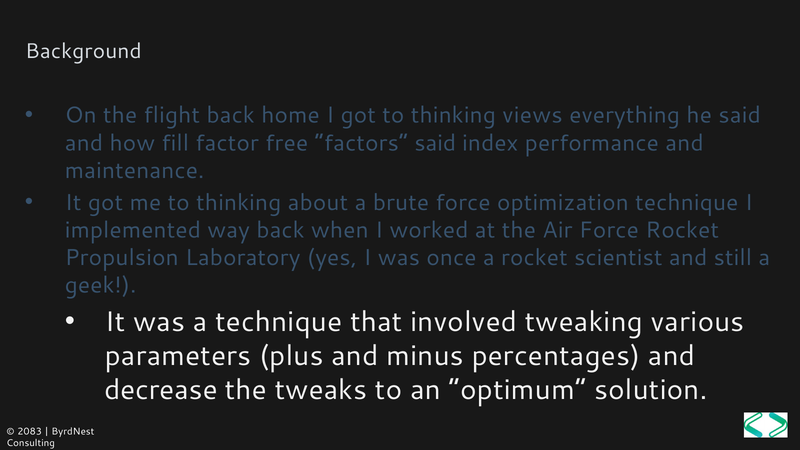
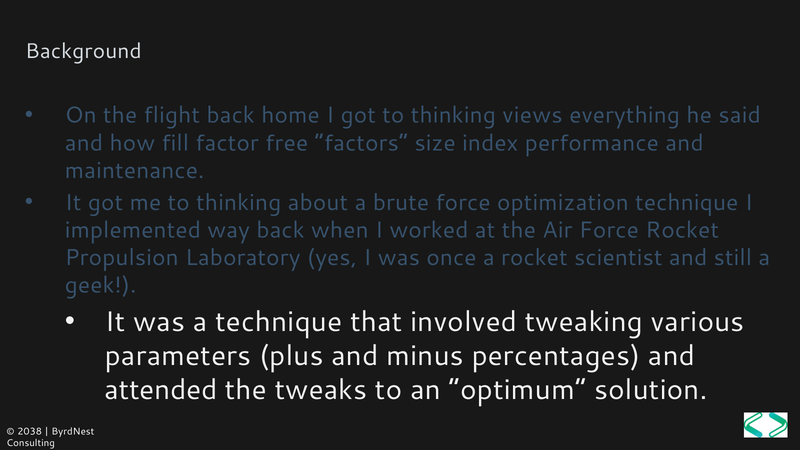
factors said: said -> size
decrease: decrease -> attended
2083: 2083 -> 2038
